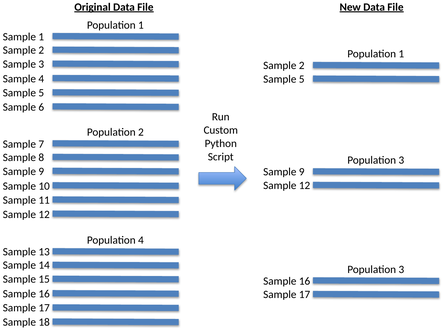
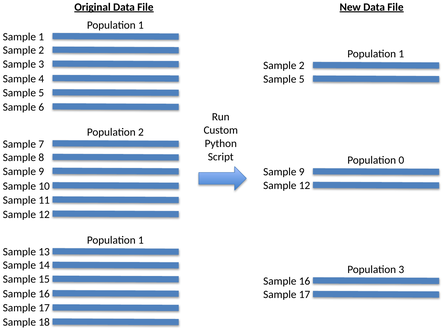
3 at (401, 160): 3 -> 0
4 at (141, 240): 4 -> 1
